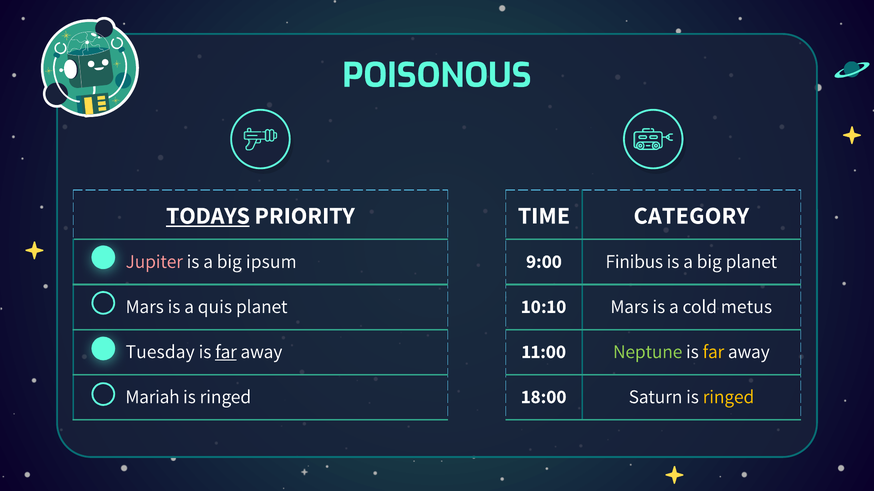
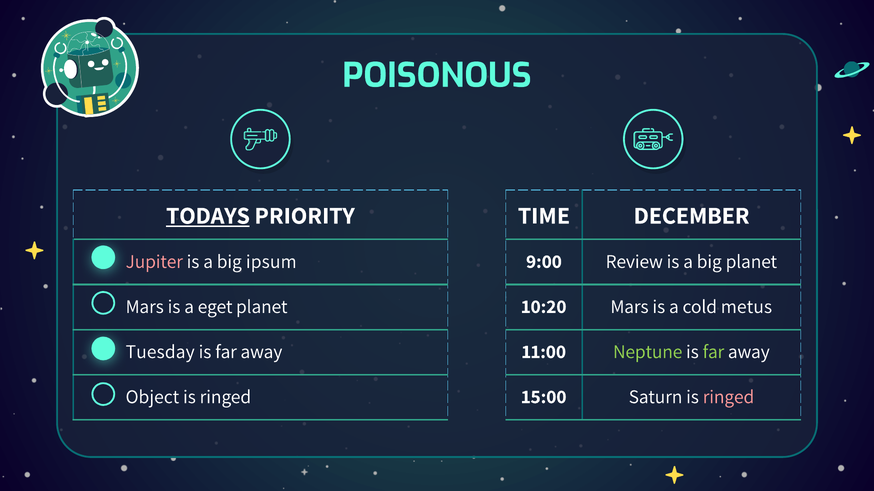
CATEGORY: CATEGORY -> DECEMBER
Finibus: Finibus -> Review
quis: quis -> eget
10:10: 10:10 -> 10:20
far at (226, 352) underline: present -> none
far at (713, 352) colour: yellow -> light green
Mariah: Mariah -> Object
18:00: 18:00 -> 15:00
ringed at (728, 397) colour: yellow -> pink
